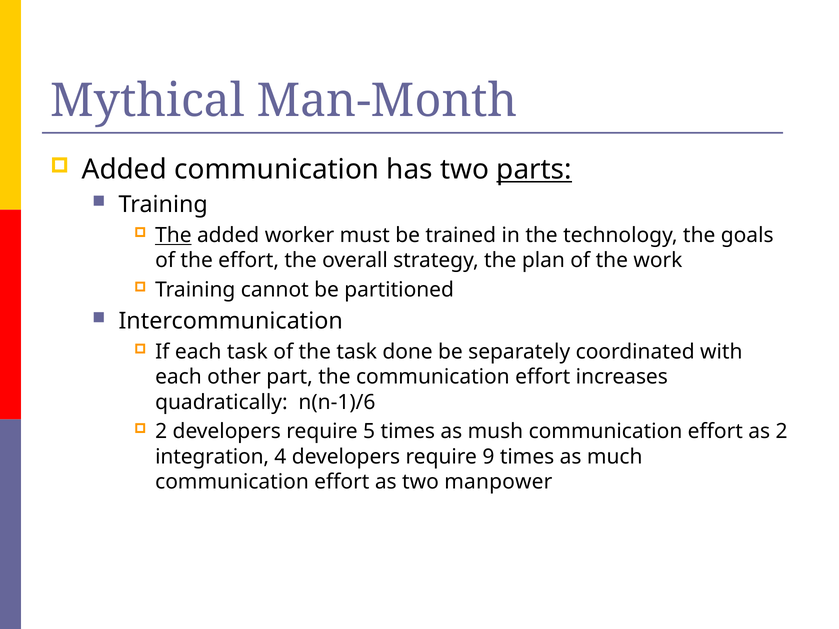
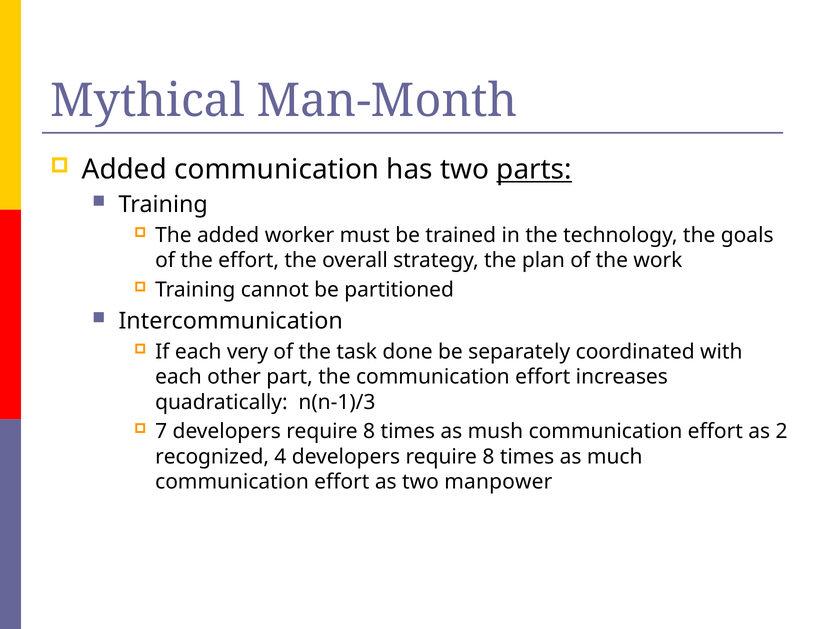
The at (173, 235) underline: present -> none
each task: task -> very
n(n-1)/6: n(n-1)/6 -> n(n-1)/3
2 at (161, 432): 2 -> 7
5 at (369, 432): 5 -> 8
integration: integration -> recognized
4 developers require 9: 9 -> 8
